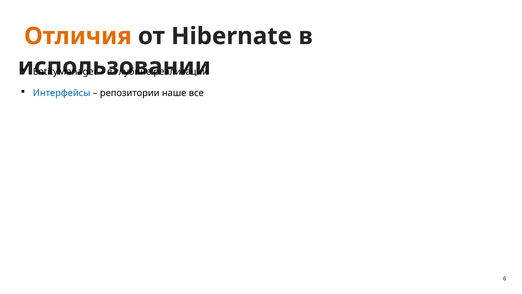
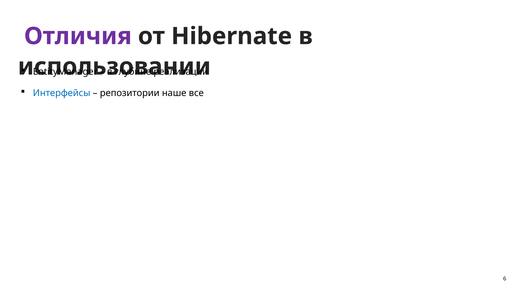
Отличия colour: orange -> purple
